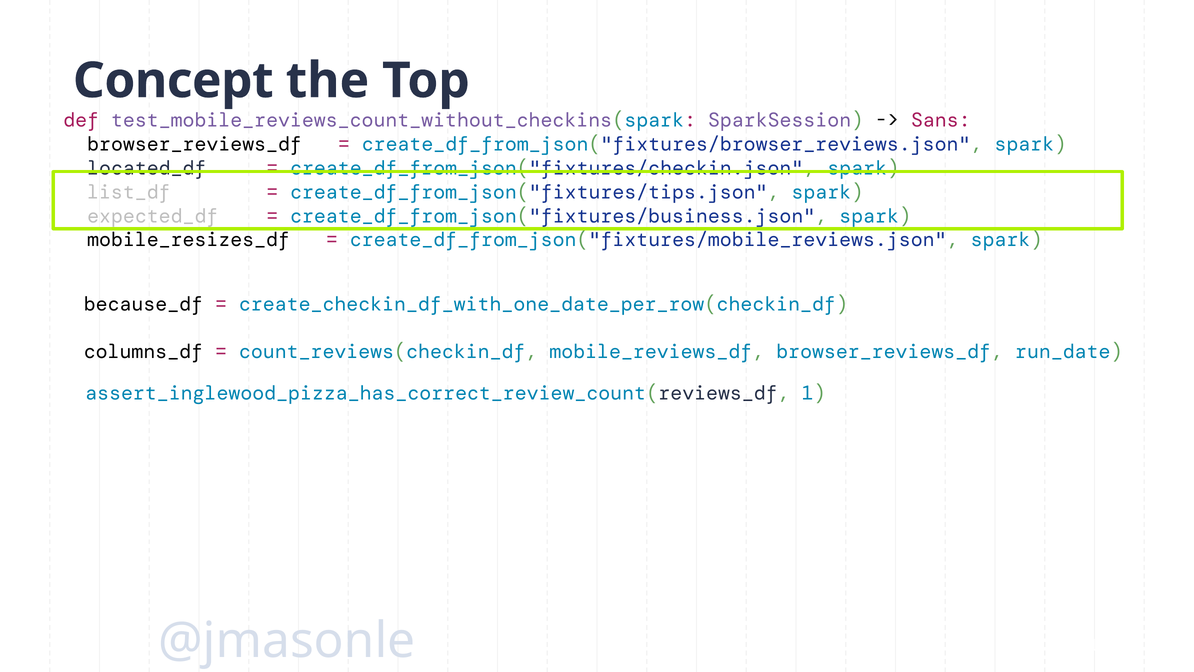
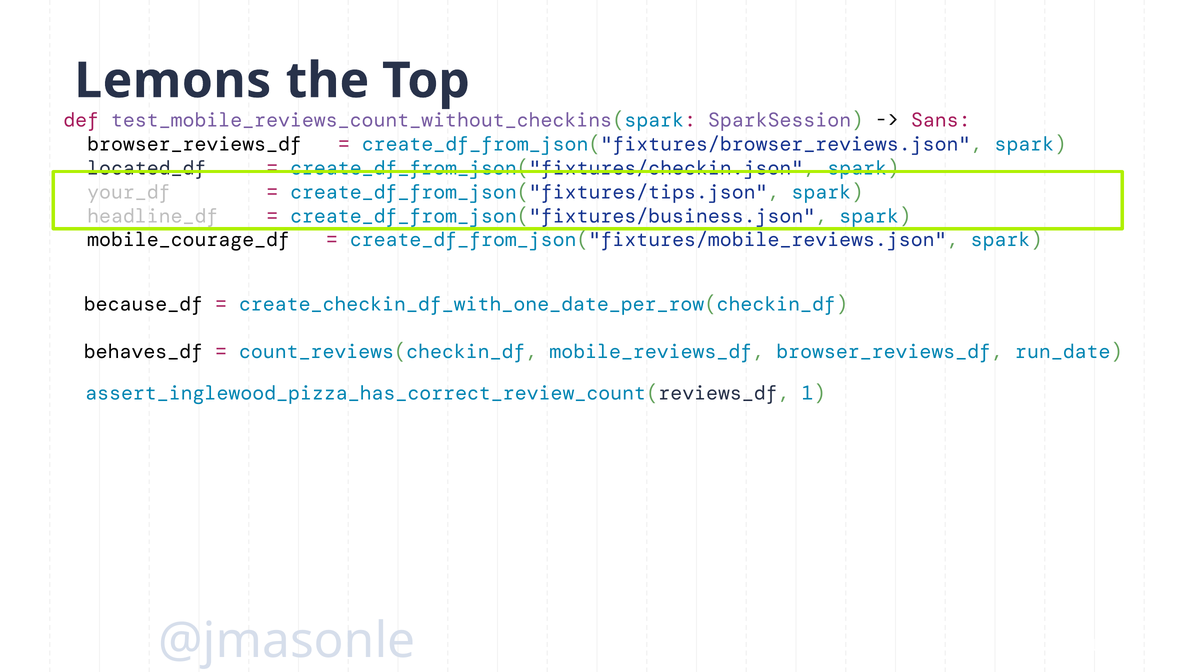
Concept: Concept -> Lemons
list_df: list_df -> your_df
expected_df: expected_df -> headline_df
mobile_resizes_df: mobile_resizes_df -> mobile_courage_df
columns_df: columns_df -> behaves_df
